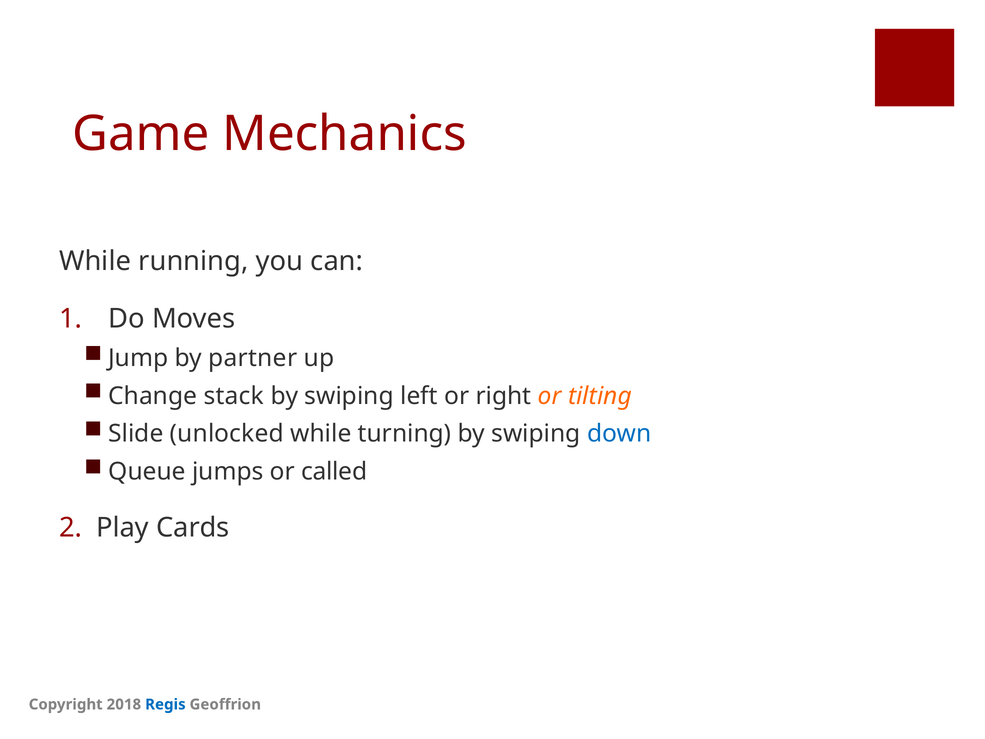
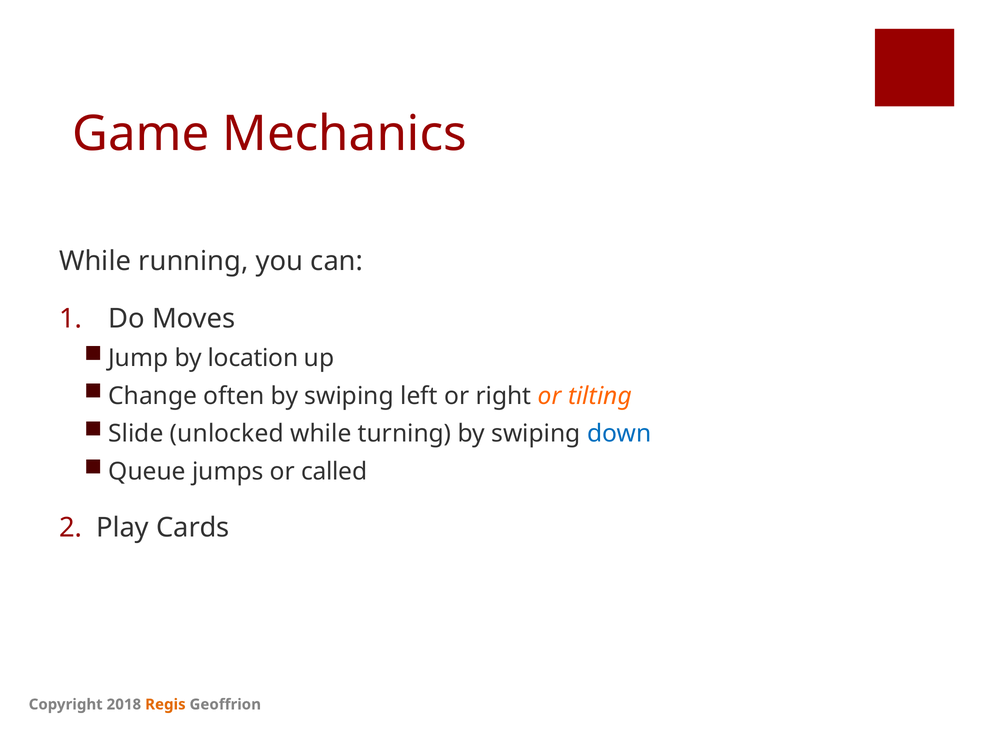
partner: partner -> location
stack: stack -> often
Regis colour: blue -> orange
